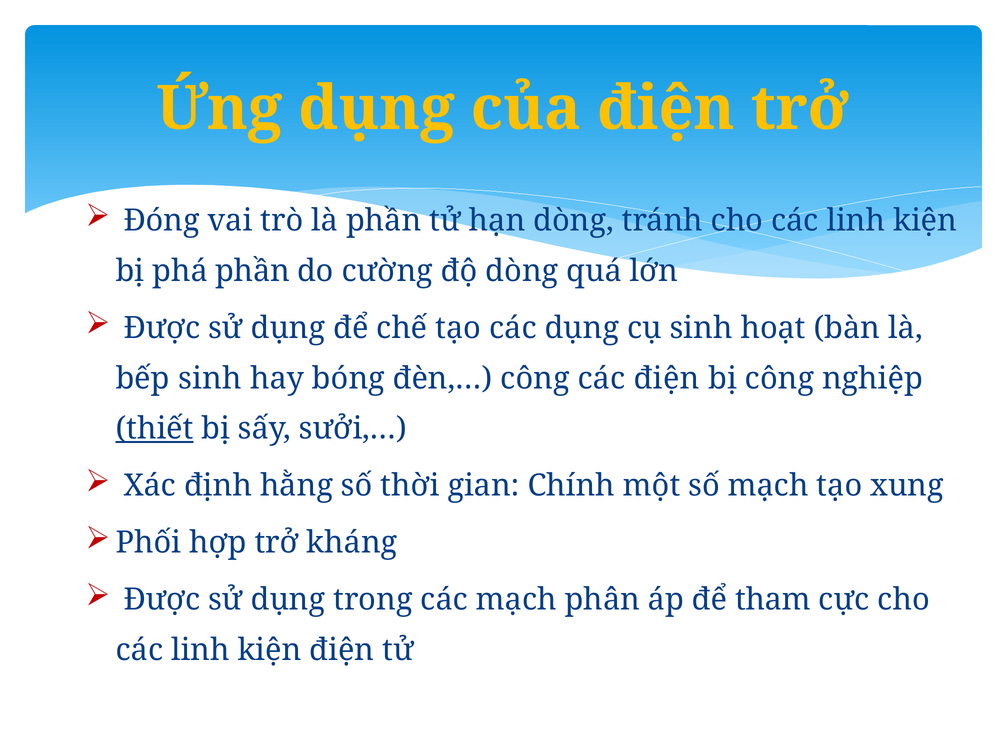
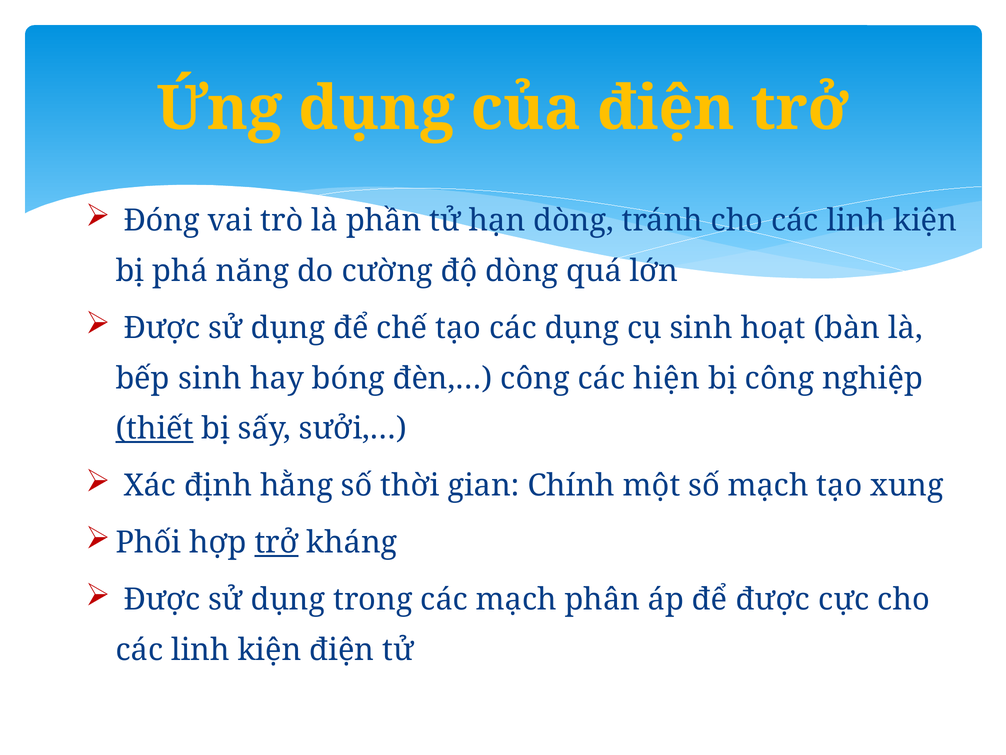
phá phần: phần -> năng
các điện: điện -> hiện
trở at (277, 542) underline: none -> present
để tham: tham -> được
